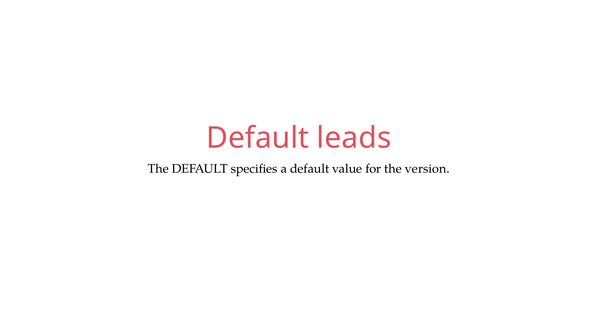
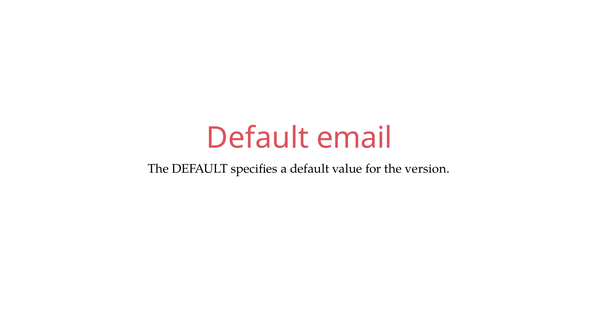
leads: leads -> email
